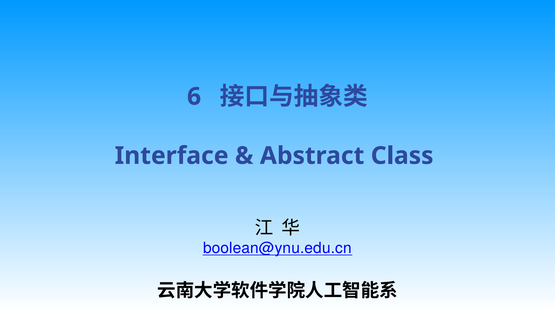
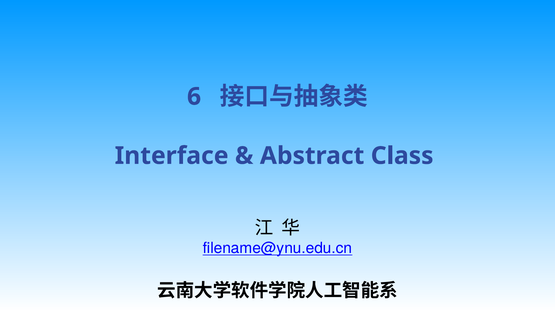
boolean@ynu.edu.cn: boolean@ynu.edu.cn -> filename@ynu.edu.cn
